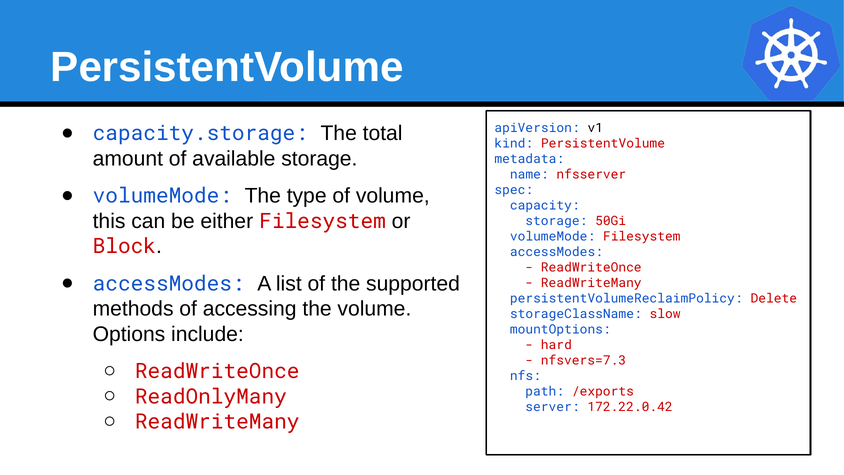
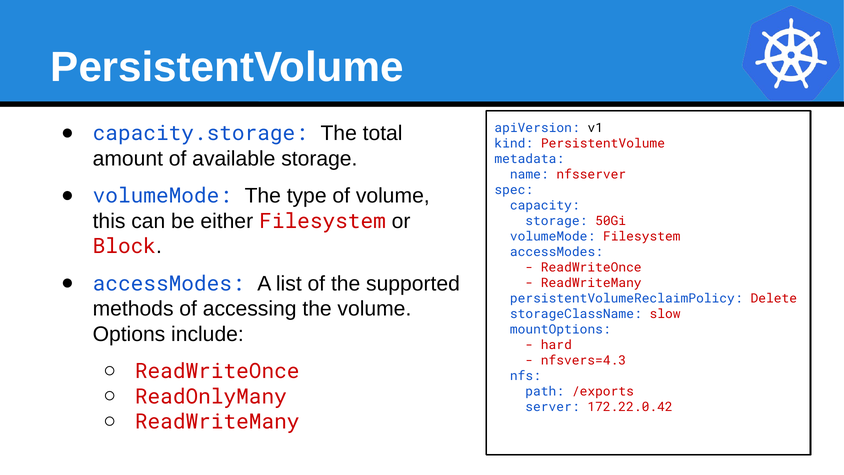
nfsvers=7.3: nfsvers=7.3 -> nfsvers=4.3
